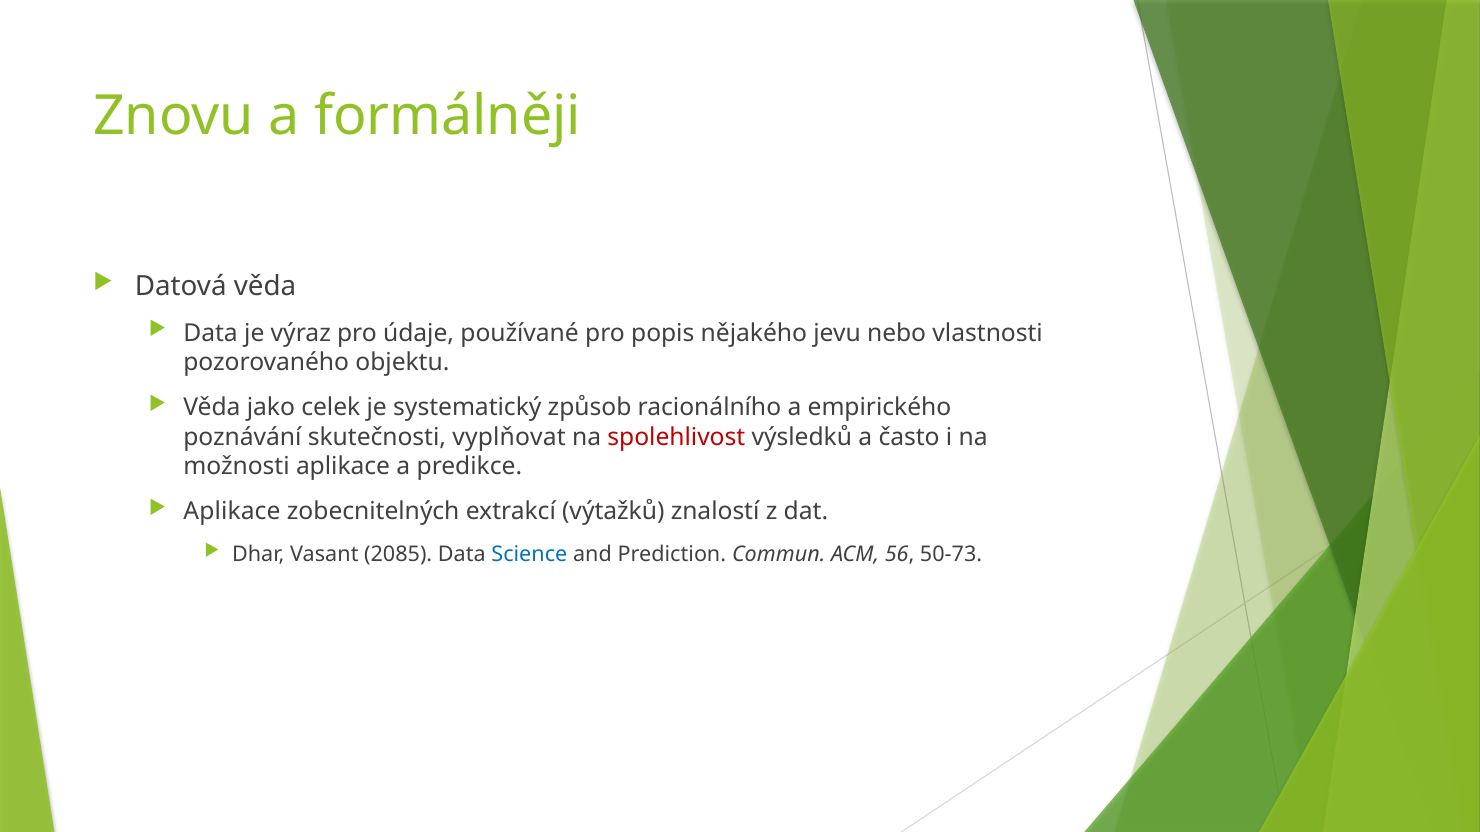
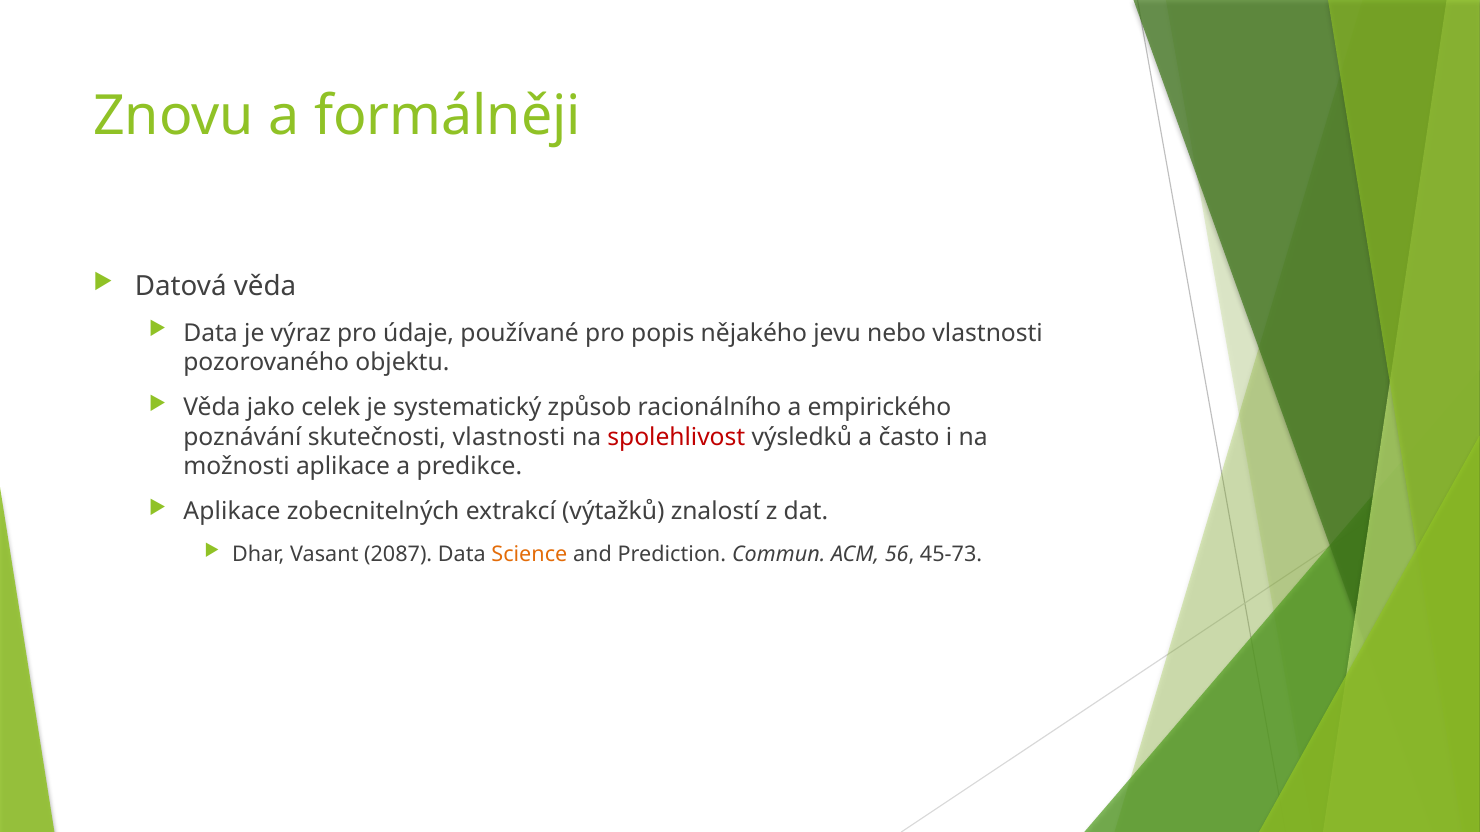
skutečnosti vyplňovat: vyplňovat -> vlastnosti
2085: 2085 -> 2087
Science colour: blue -> orange
50-73: 50-73 -> 45-73
